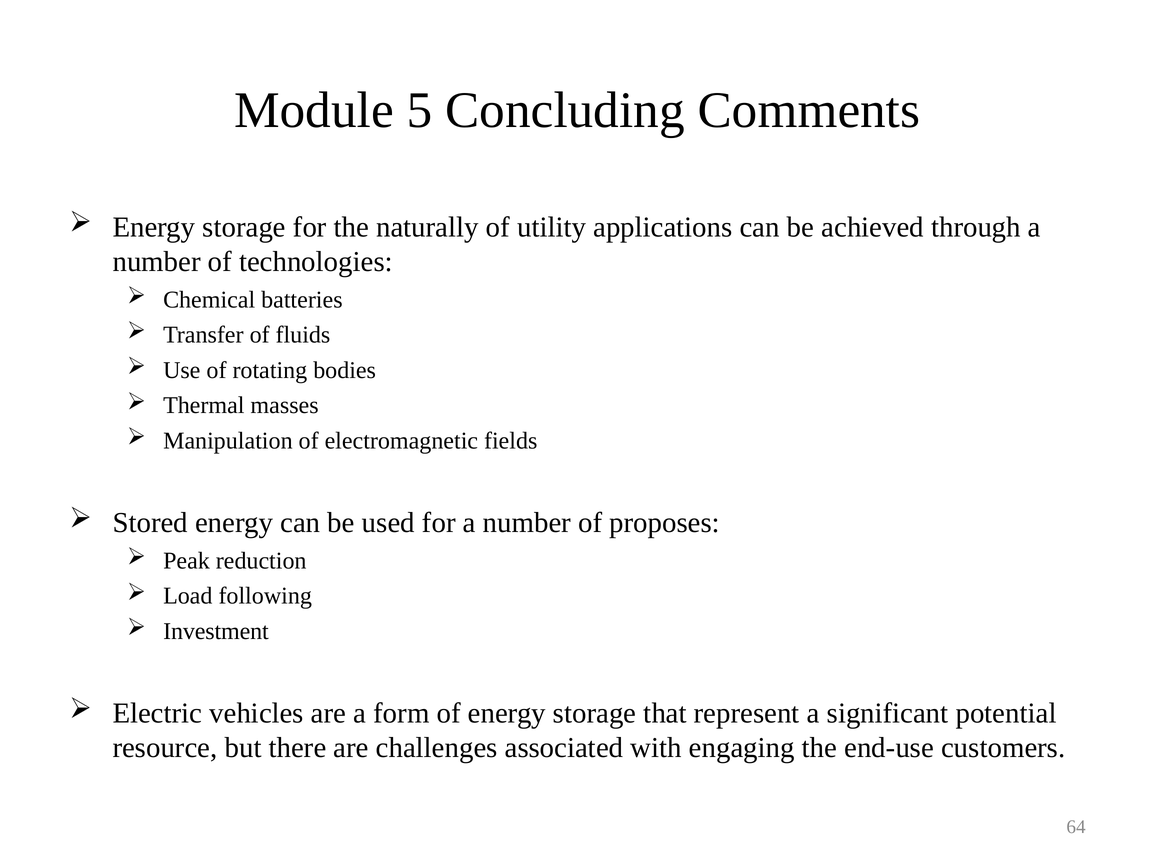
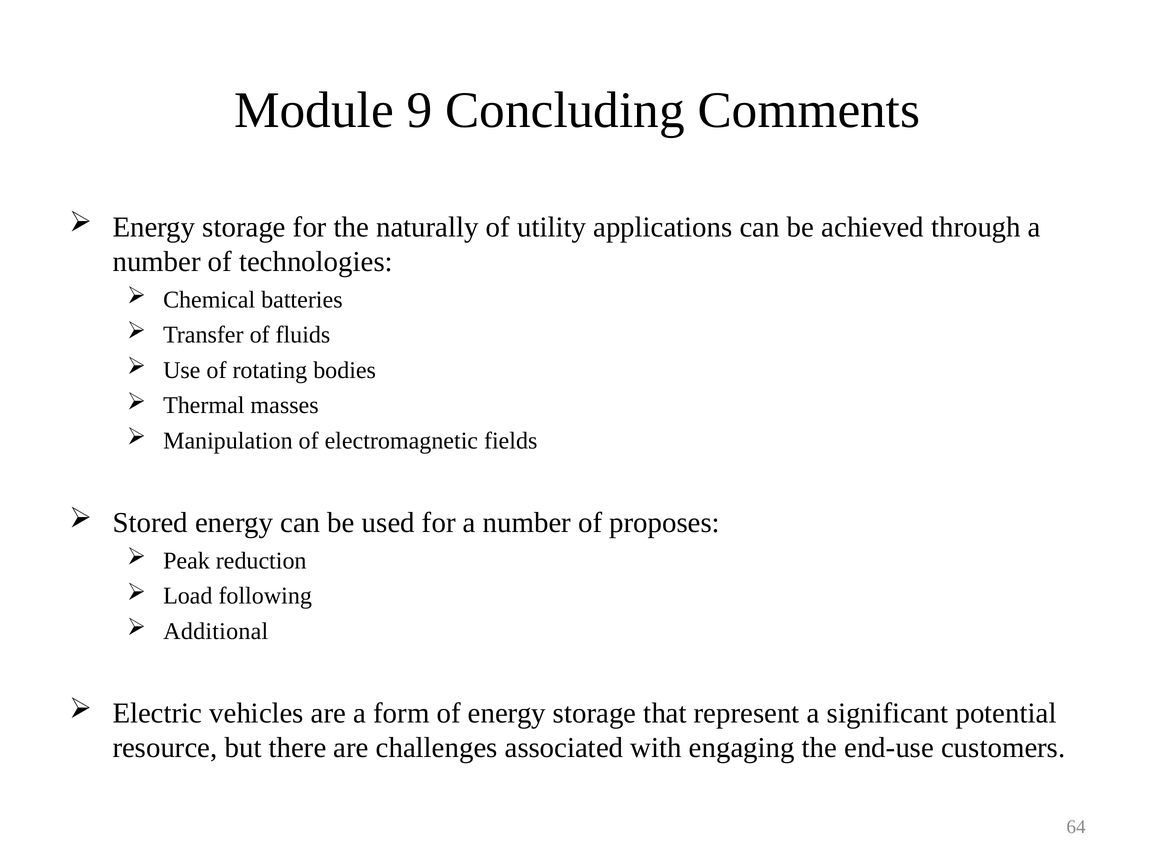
5: 5 -> 9
Investment: Investment -> Additional
